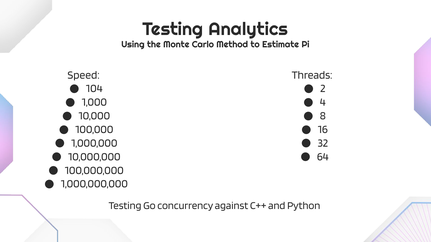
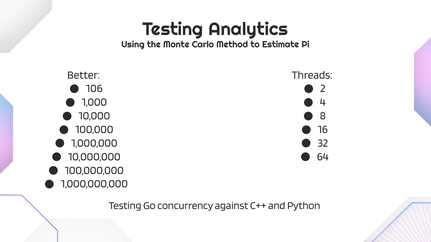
Speed: Speed -> Better
104: 104 -> 106
